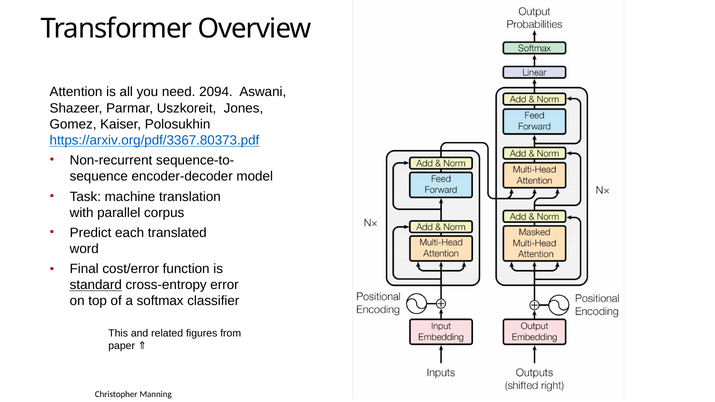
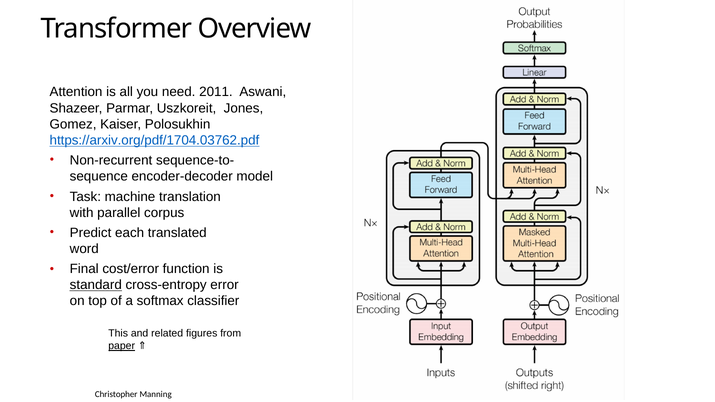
2094: 2094 -> 2011
https://arxiv.org/pdf/3367.80373.pdf: https://arxiv.org/pdf/3367.80373.pdf -> https://arxiv.org/pdf/1704.03762.pdf
paper underline: none -> present
